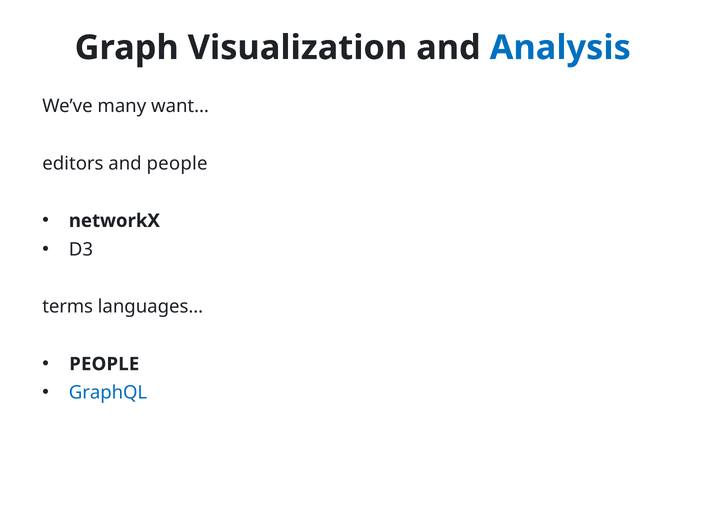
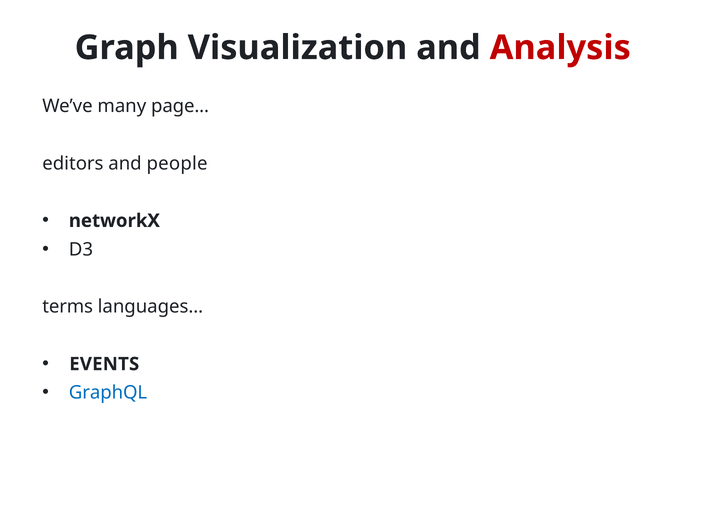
Analysis colour: blue -> red
want: want -> page
PEOPLE at (104, 364): PEOPLE -> EVENTS
